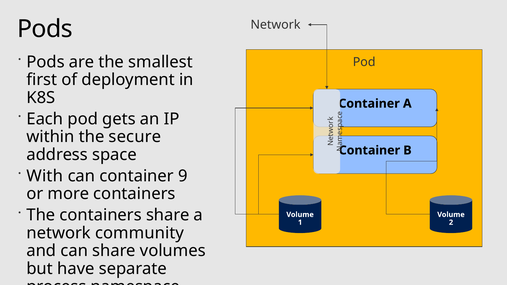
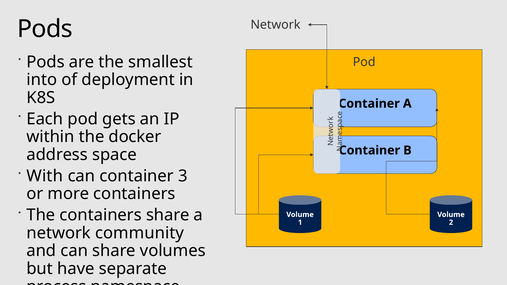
first: first -> into
secure: secure -> docker
9: 9 -> 3
